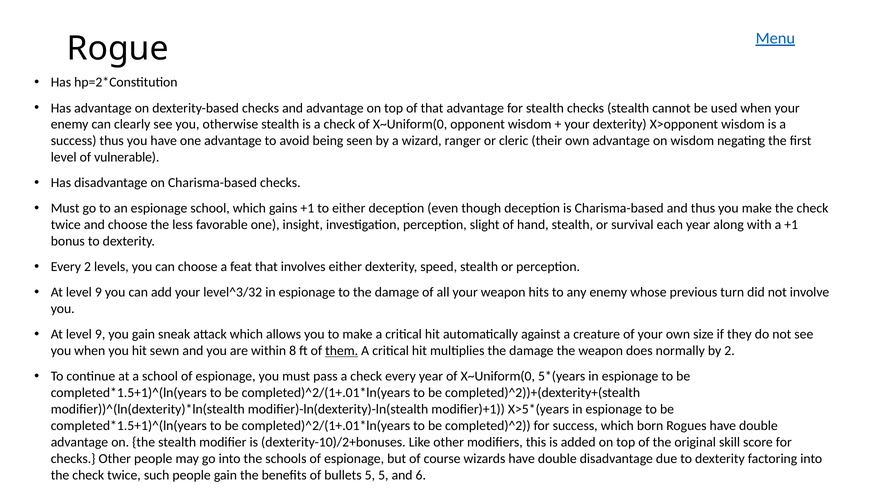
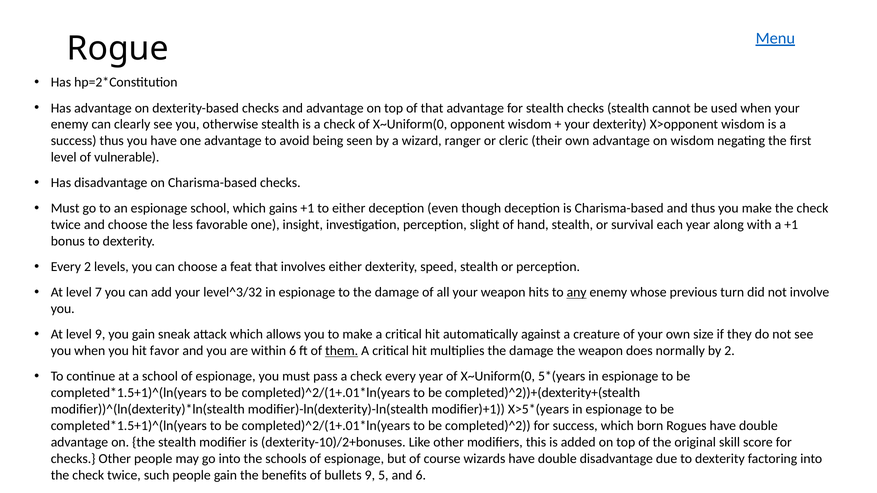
9 at (98, 293): 9 -> 7
any underline: none -> present
sewn: sewn -> favor
within 8: 8 -> 6
bullets 5: 5 -> 9
